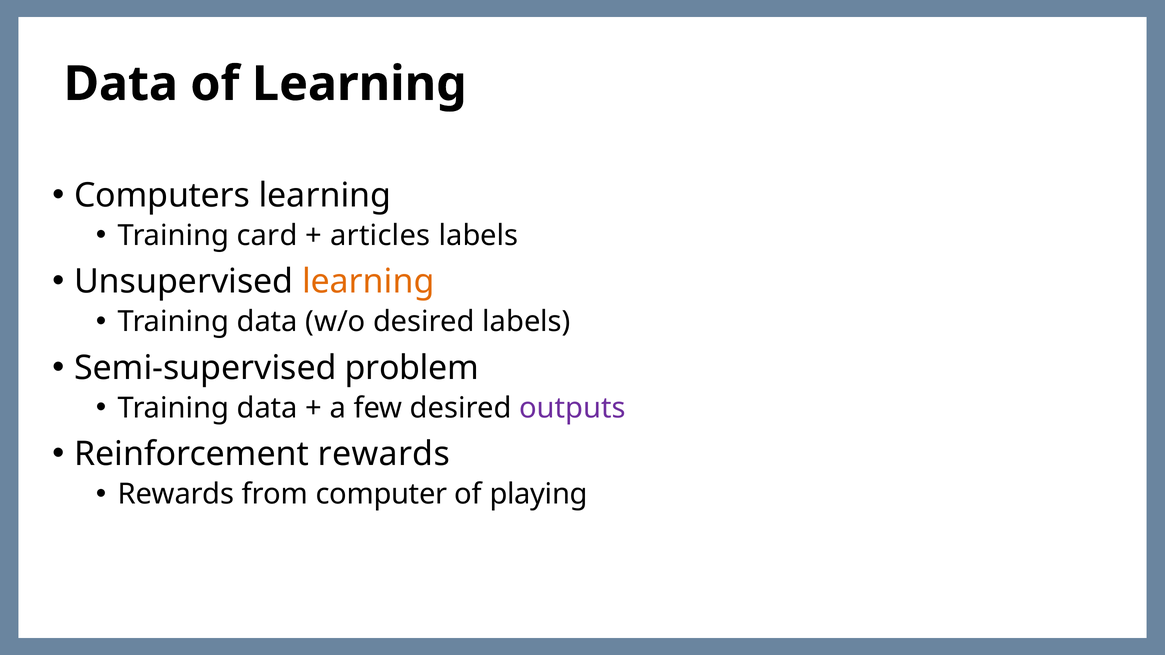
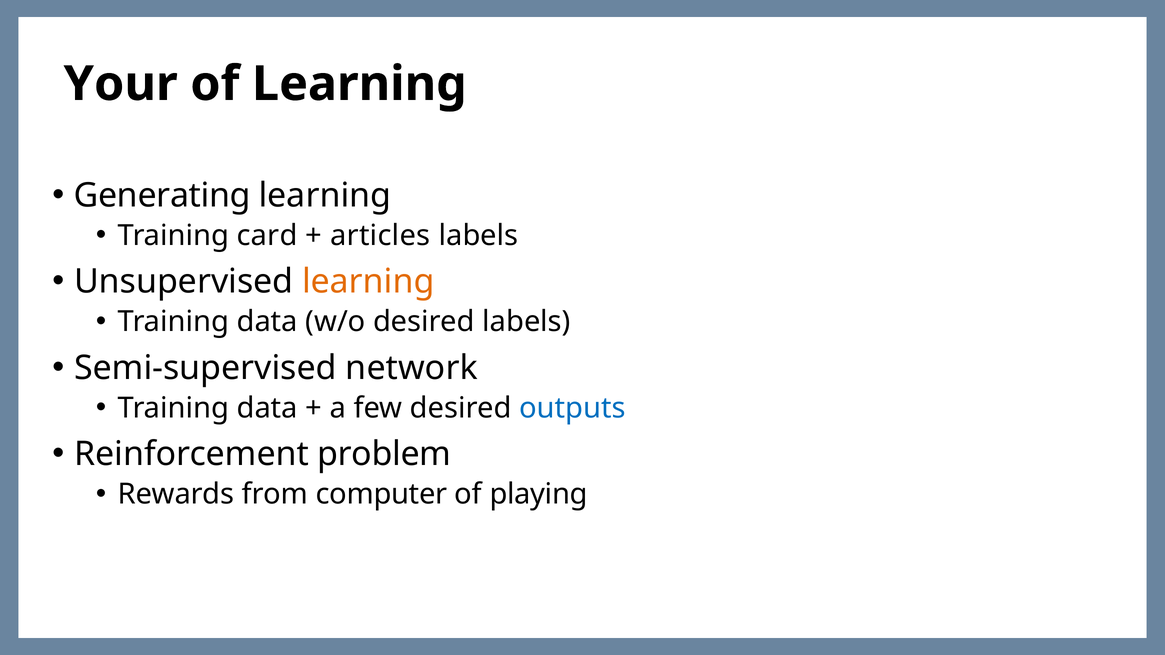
Data at (121, 84): Data -> Your
Computers: Computers -> Generating
problem: problem -> network
outputs colour: purple -> blue
Reinforcement rewards: rewards -> problem
